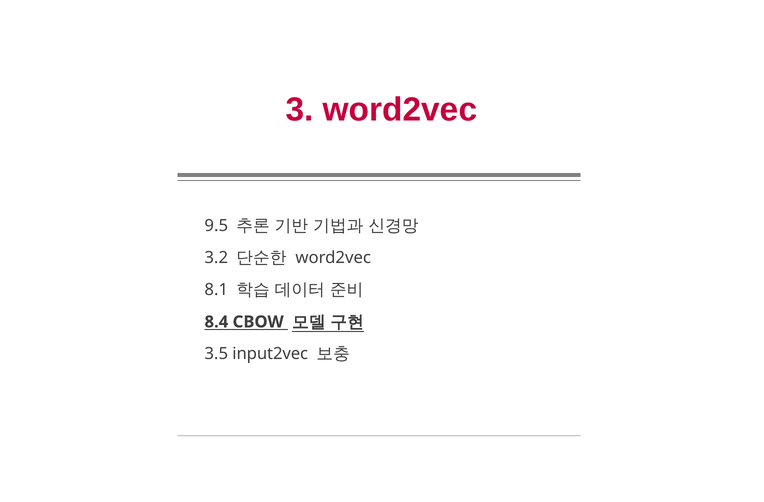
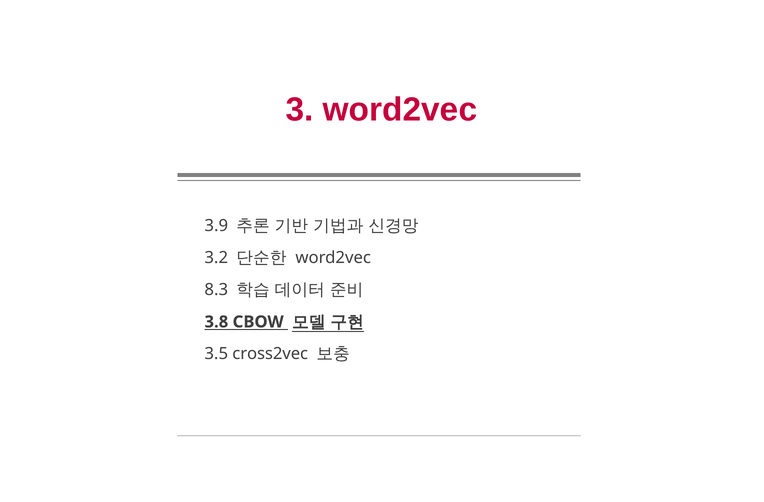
9.5: 9.5 -> 3.9
8.1: 8.1 -> 8.3
8.4: 8.4 -> 3.8
input2vec: input2vec -> cross2vec
